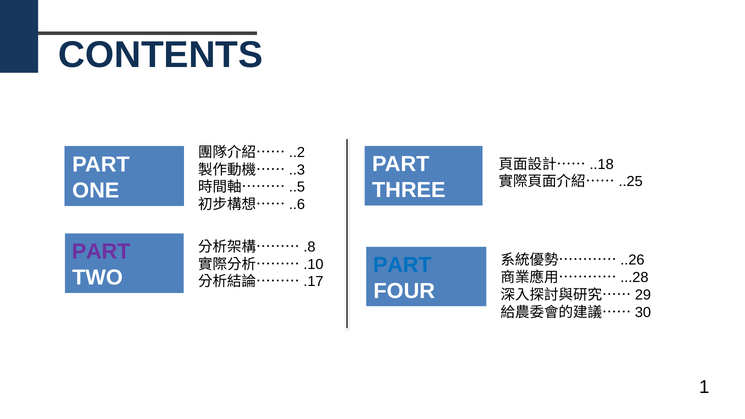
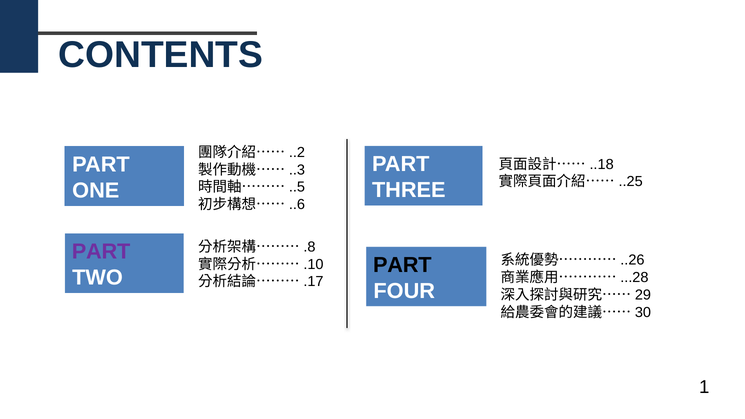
PART at (402, 265) colour: blue -> black
